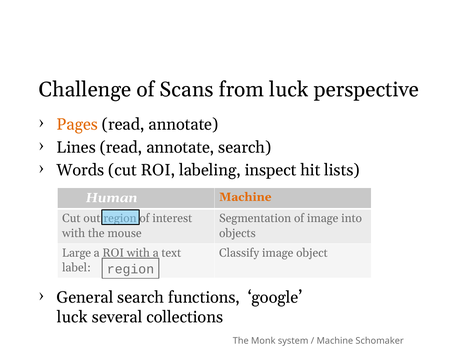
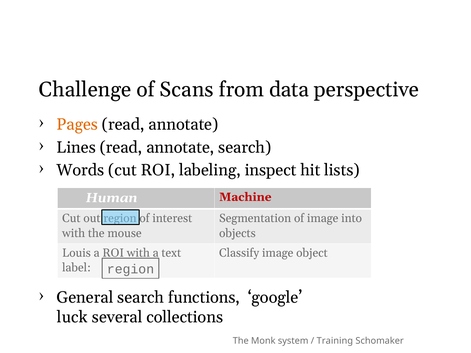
from luck: luck -> data
Machine at (245, 197) colour: orange -> red
Large: Large -> Louis
Machine at (335, 341): Machine -> Training
